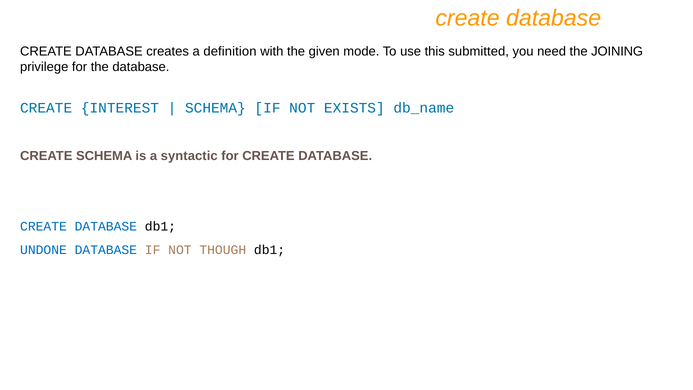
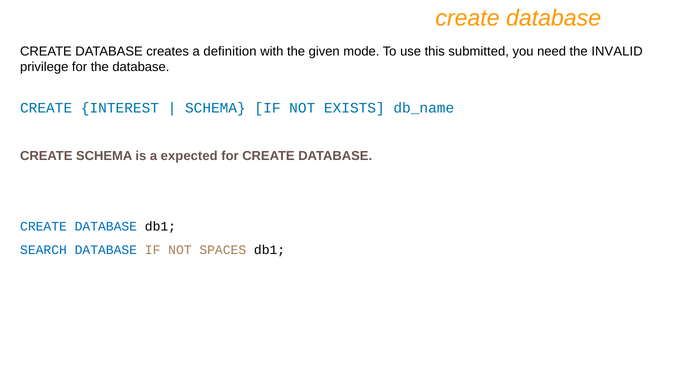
JOINING: JOINING -> INVALID
syntactic: syntactic -> expected
UNDONE: UNDONE -> SEARCH
THOUGH: THOUGH -> SPACES
